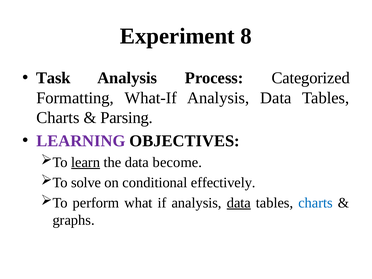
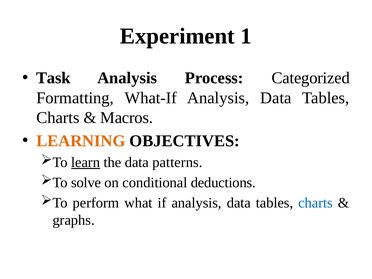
8: 8 -> 1
Parsing: Parsing -> Macros
LEARNING colour: purple -> orange
become: become -> patterns
effectively: effectively -> deductions
data at (239, 203) underline: present -> none
